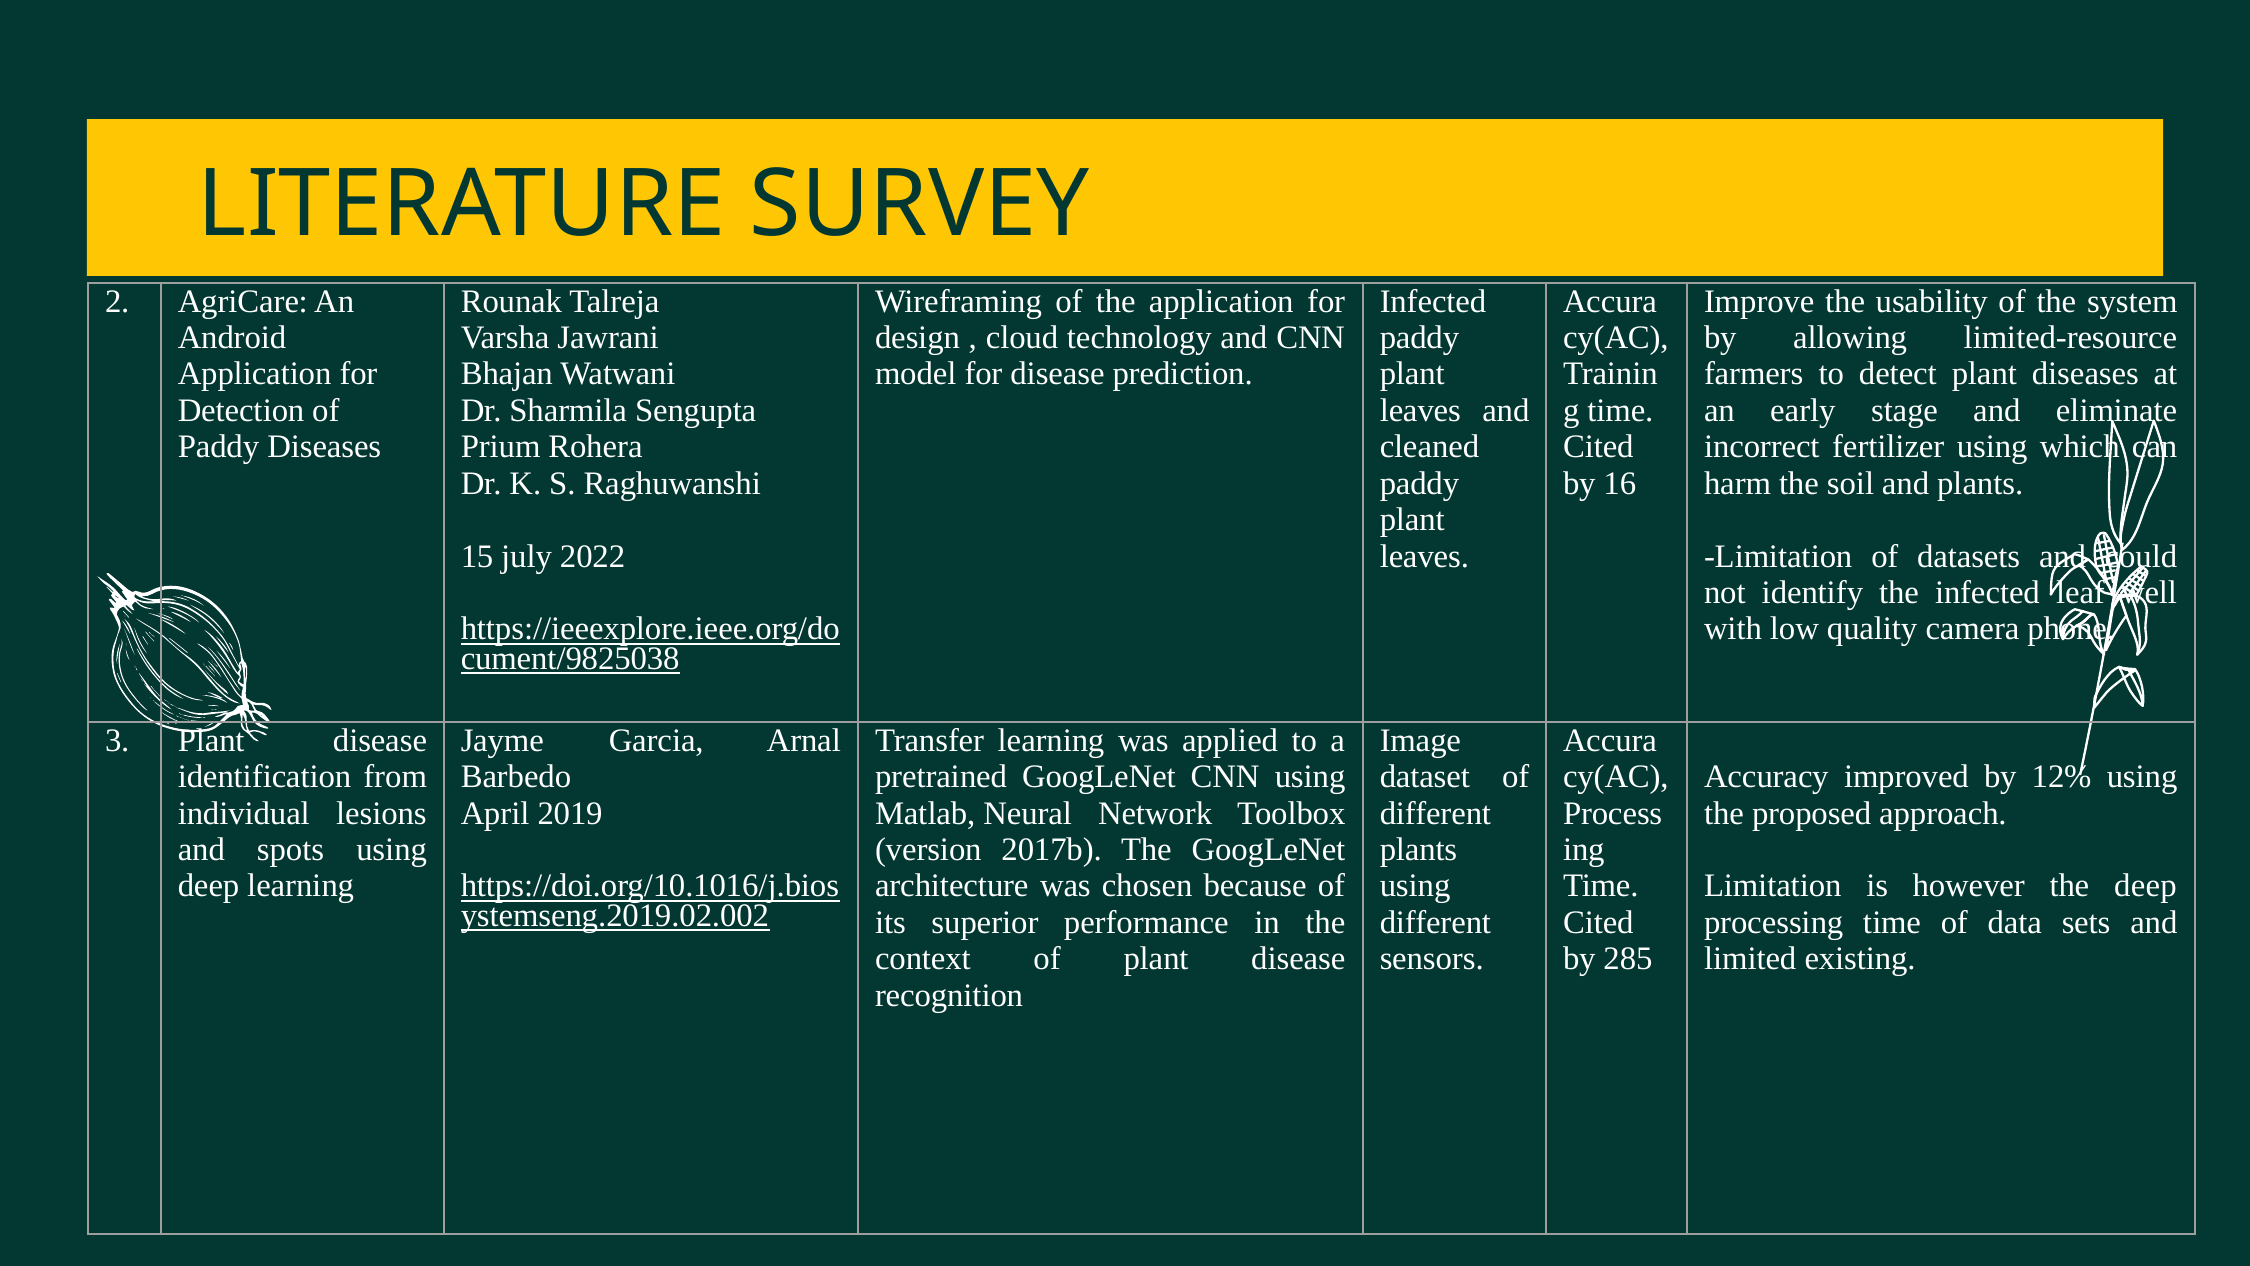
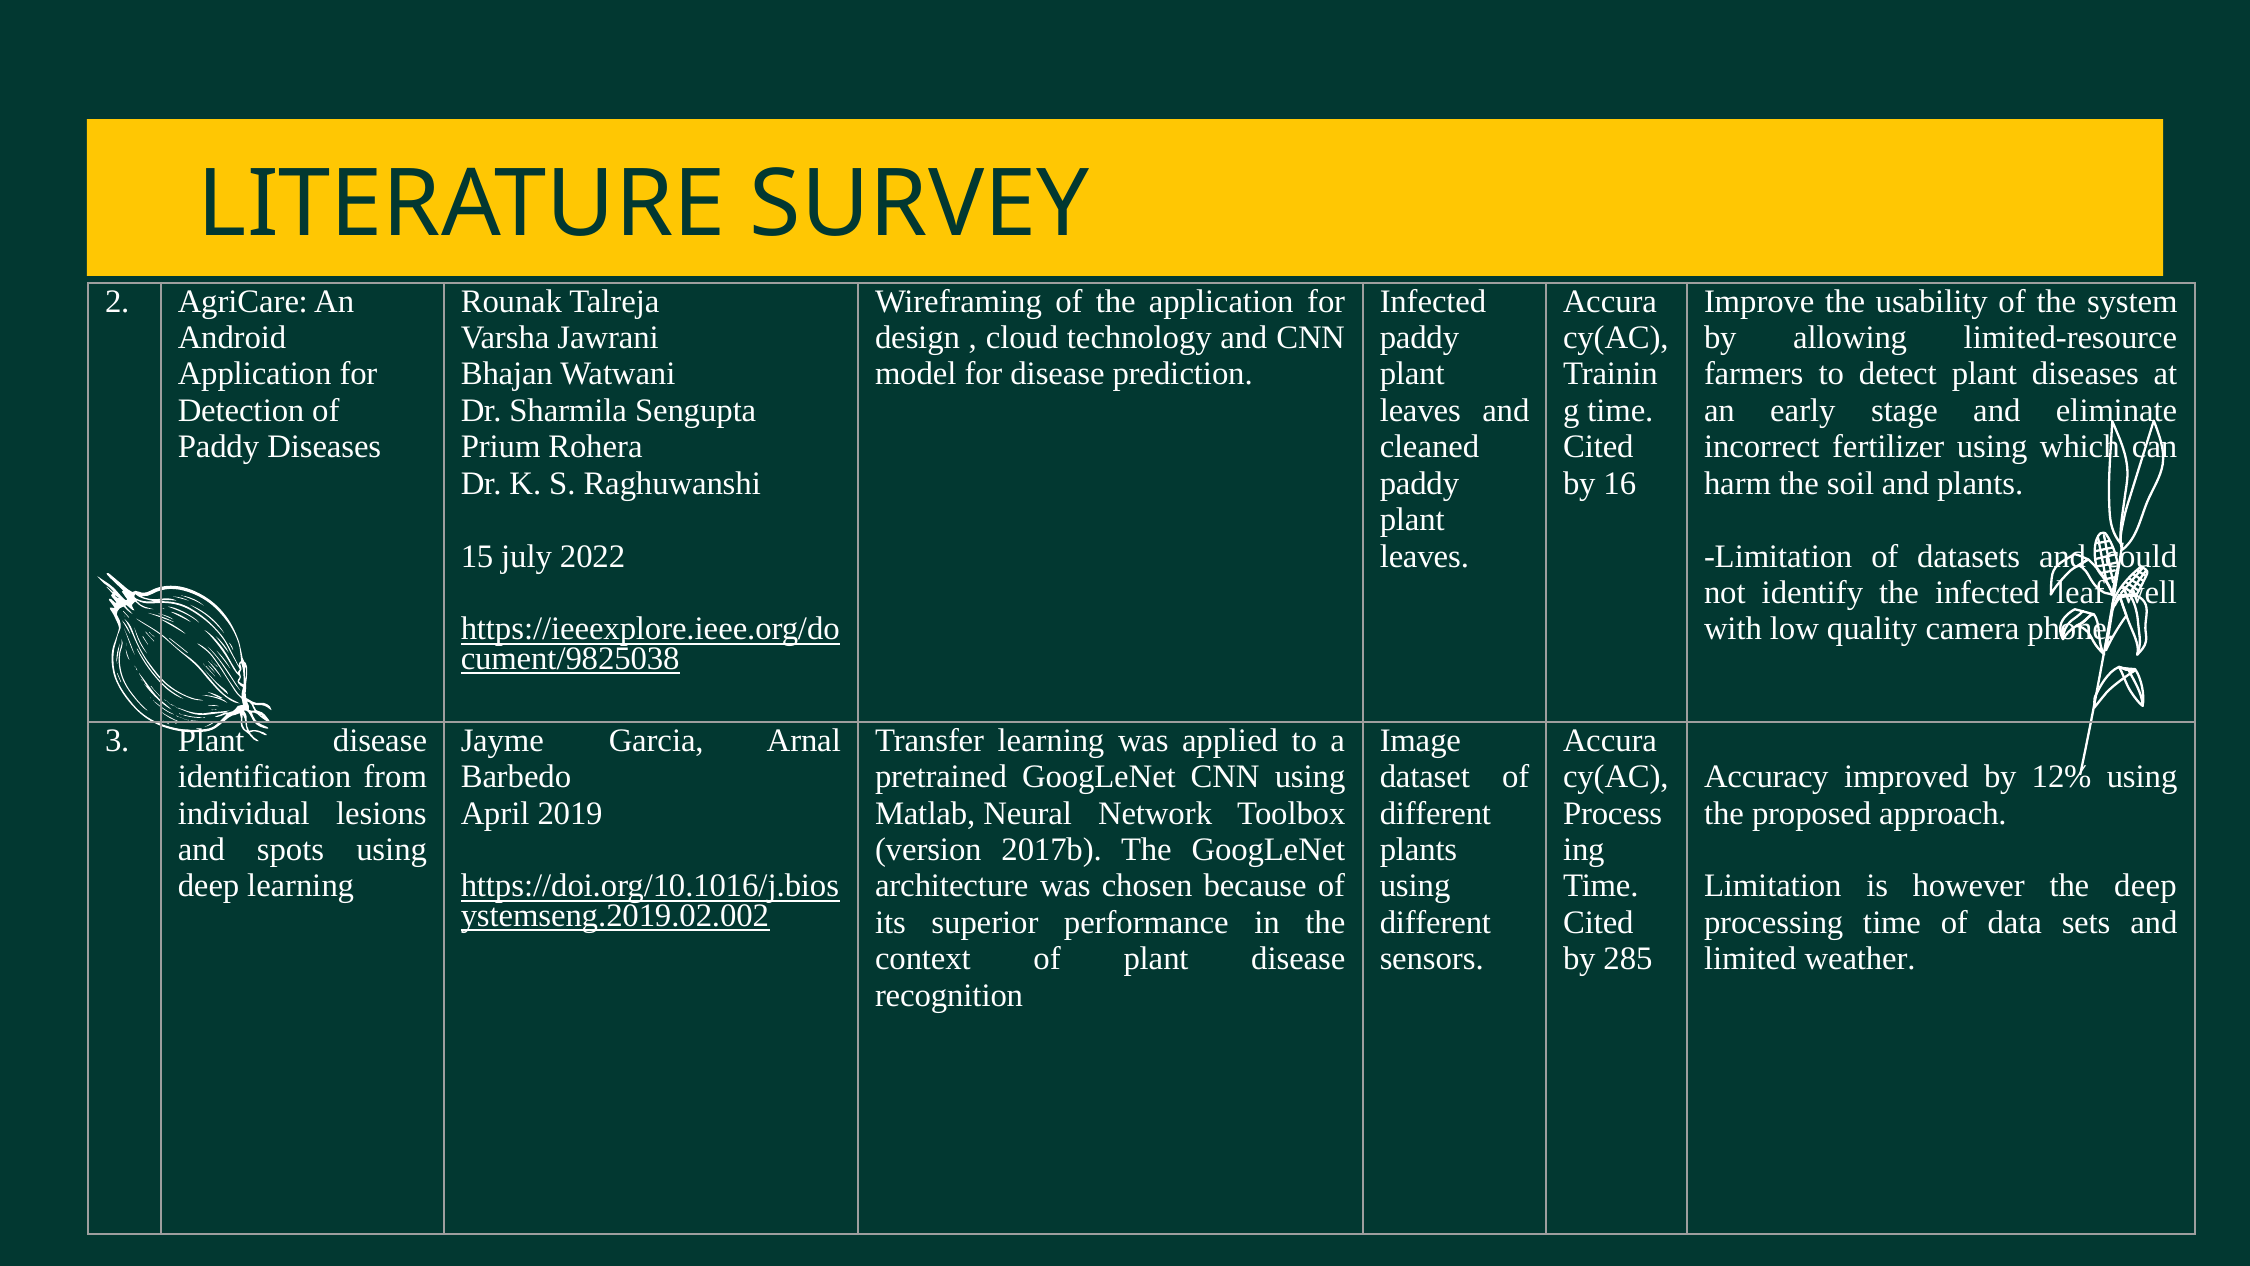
existing: existing -> weather
